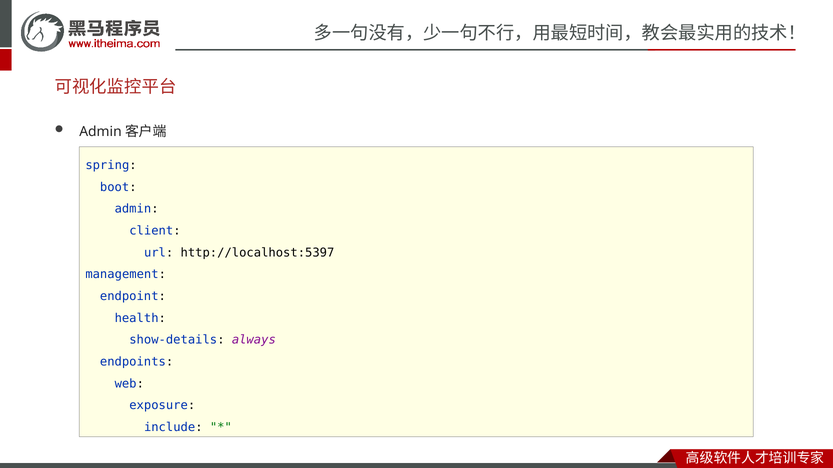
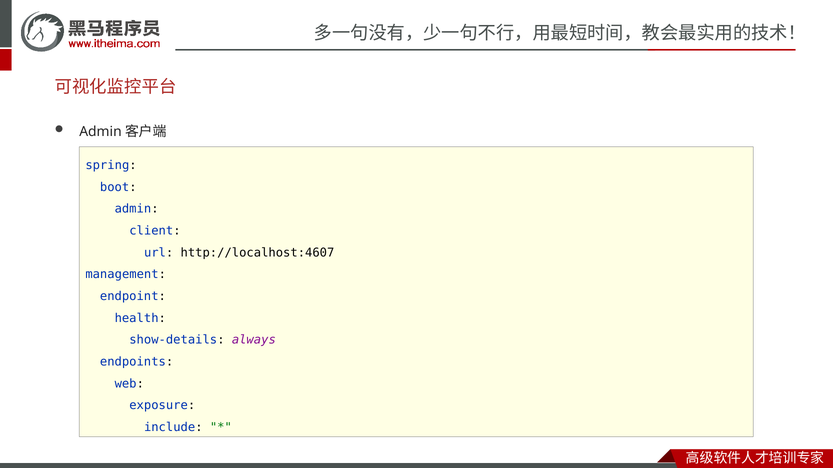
http://localhost:5397: http://localhost:5397 -> http://localhost:4607
